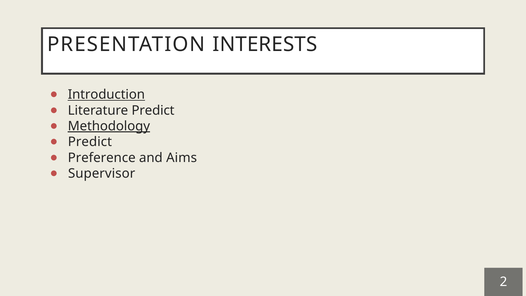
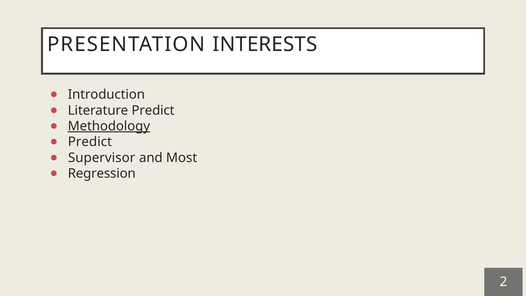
Introduction underline: present -> none
Preference: Preference -> Supervisor
Aims: Aims -> Most
Supervisor: Supervisor -> Regression
